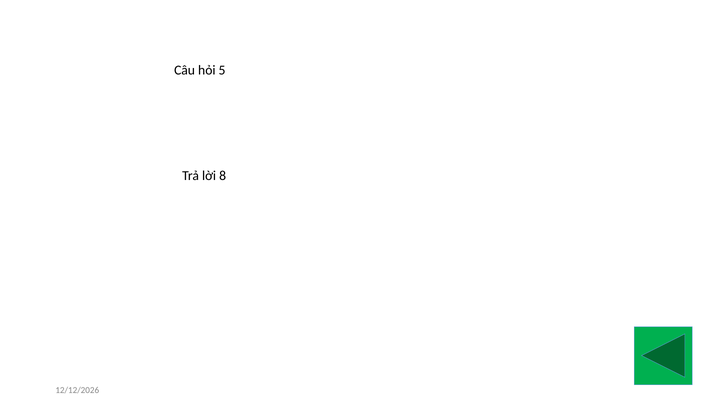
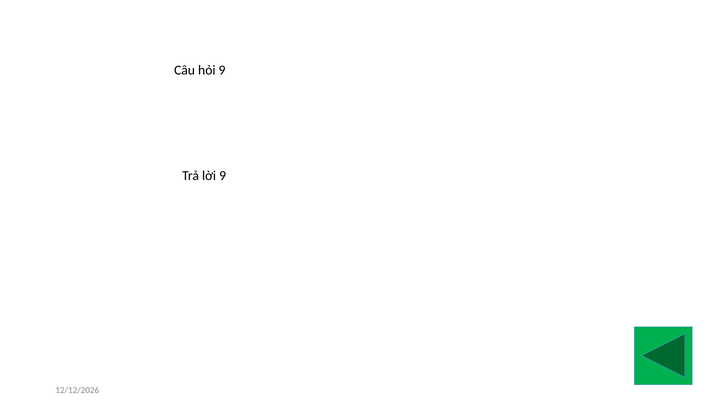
hỏi 5: 5 -> 9
lời 8: 8 -> 9
